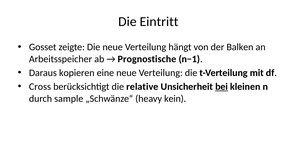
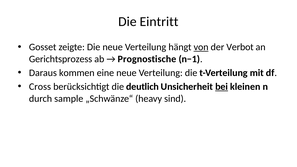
von underline: none -> present
Balken: Balken -> Verbot
Arbeitsspeicher: Arbeitsspeicher -> Gerichtsprozess
kopieren: kopieren -> kommen
relative: relative -> deutlich
kein: kein -> sind
